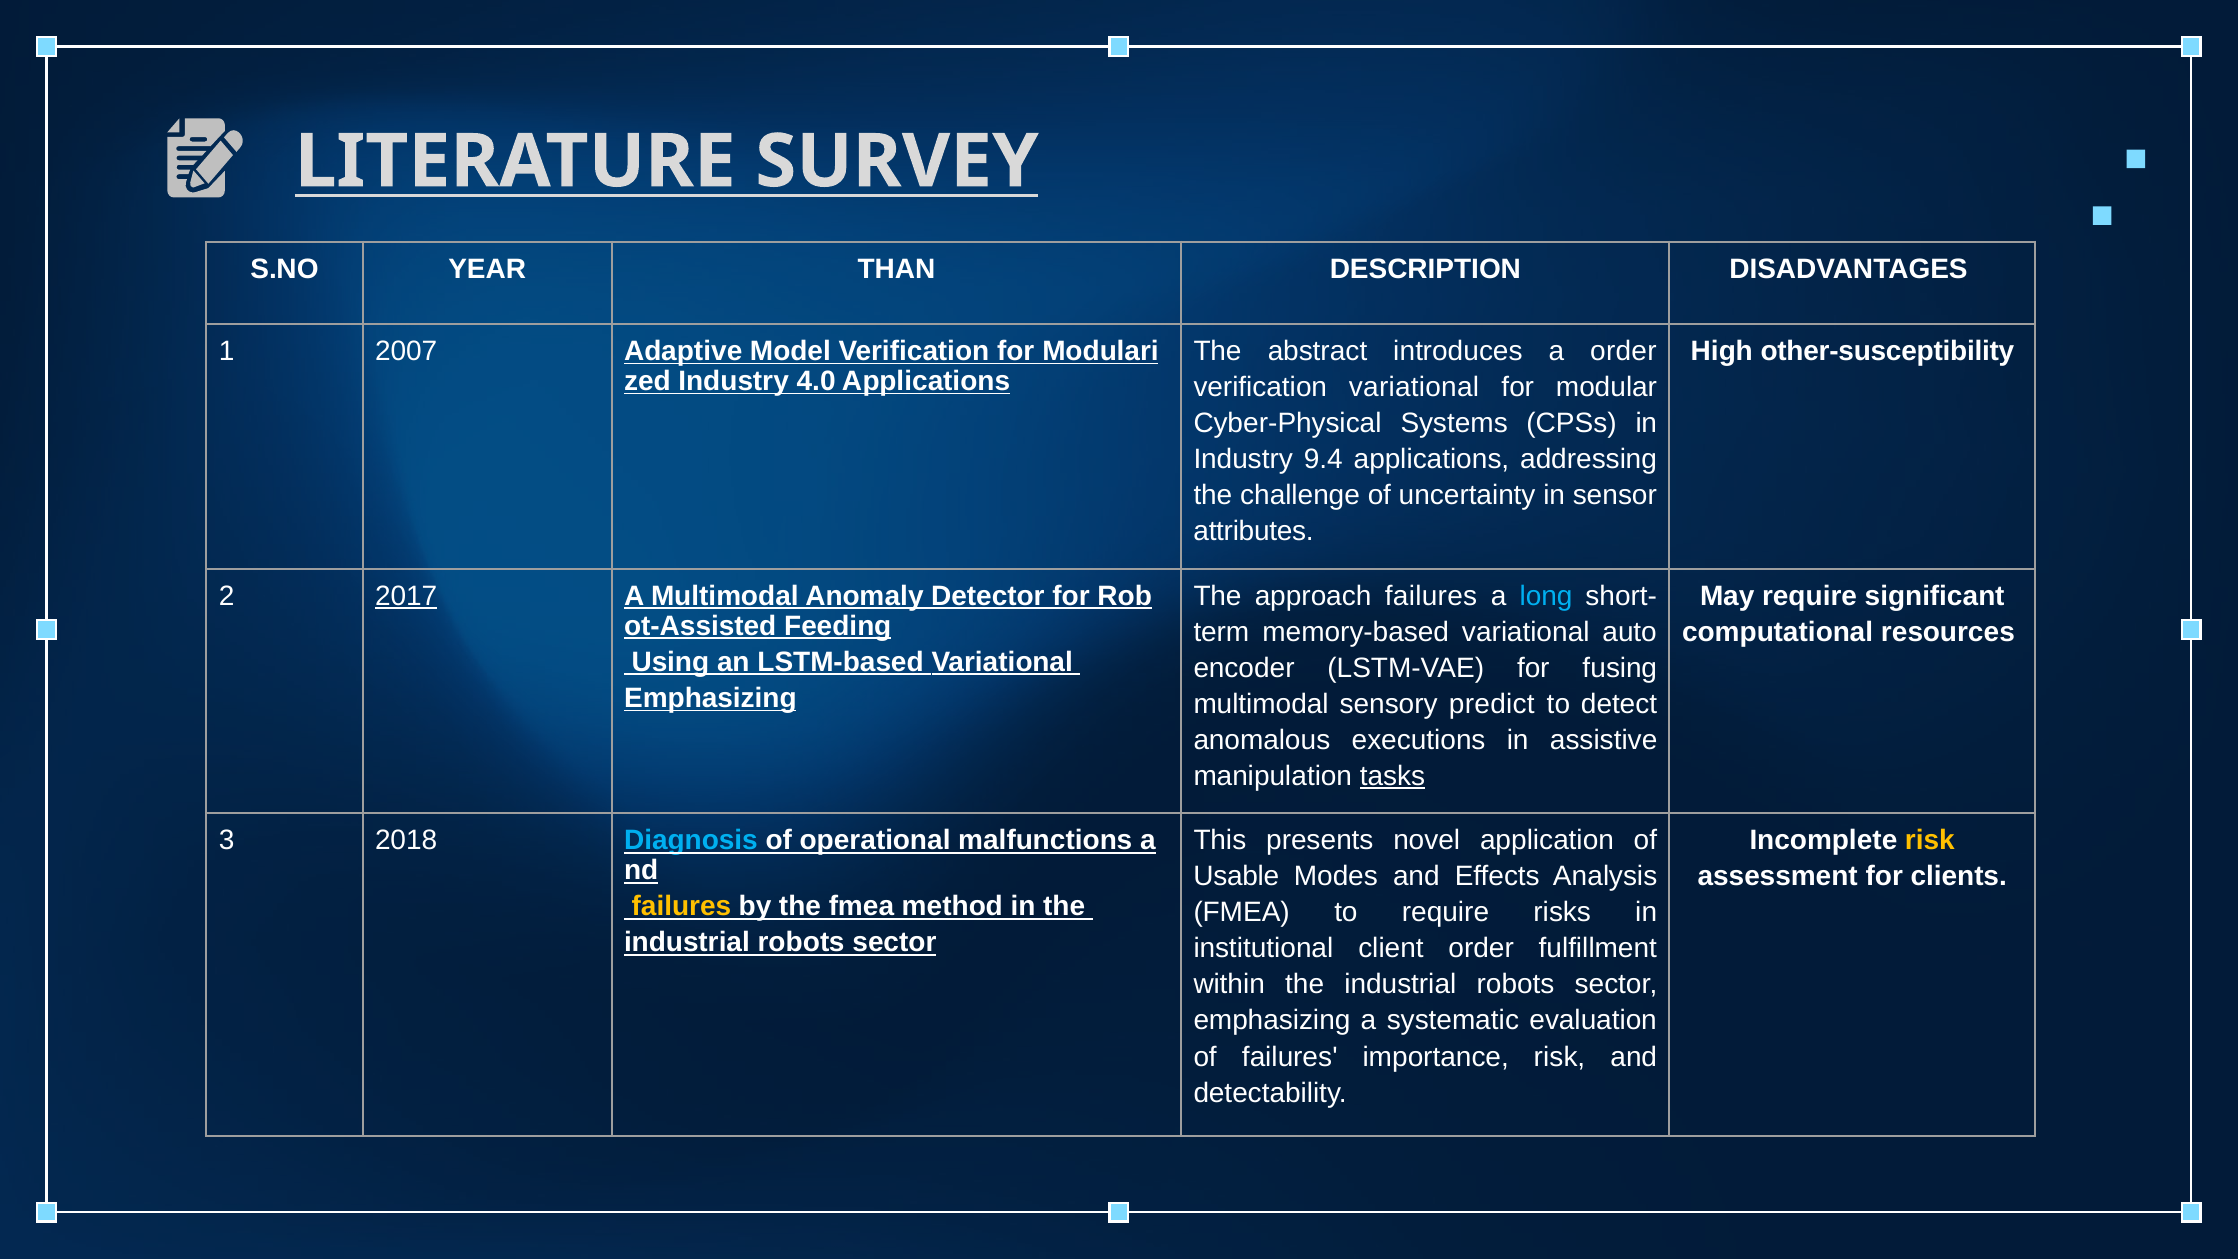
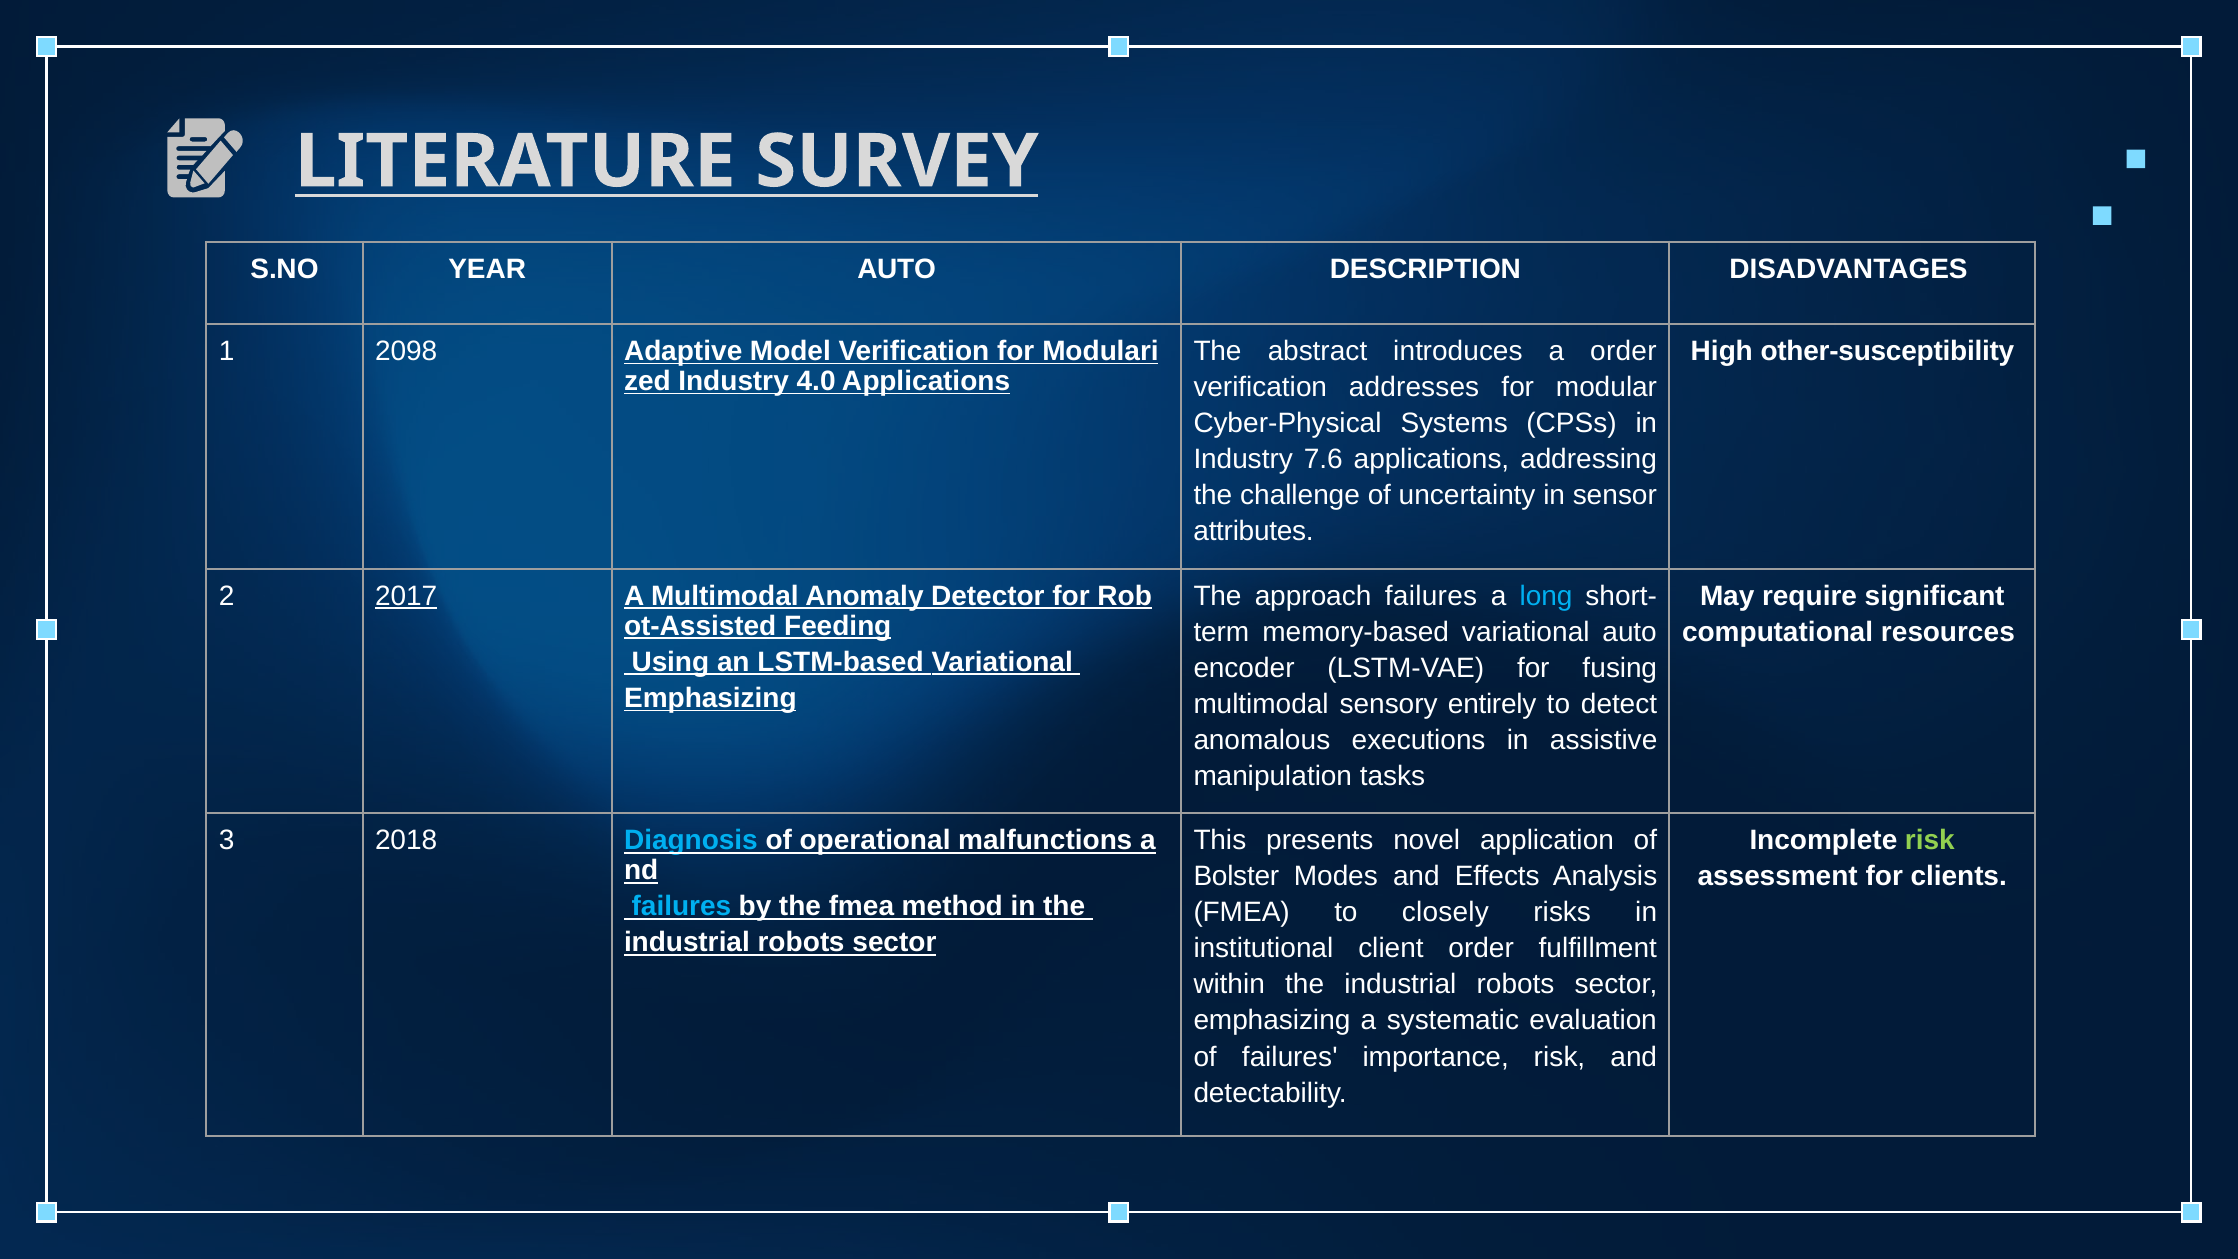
YEAR THAN: THAN -> AUTO
2007: 2007 -> 2098
verification variational: variational -> addresses
9.4: 9.4 -> 7.6
predict: predict -> entirely
tasks underline: present -> none
risk at (1930, 840) colour: yellow -> light green
Usable: Usable -> Bolster
failures at (681, 907) colour: yellow -> light blue
to require: require -> closely
